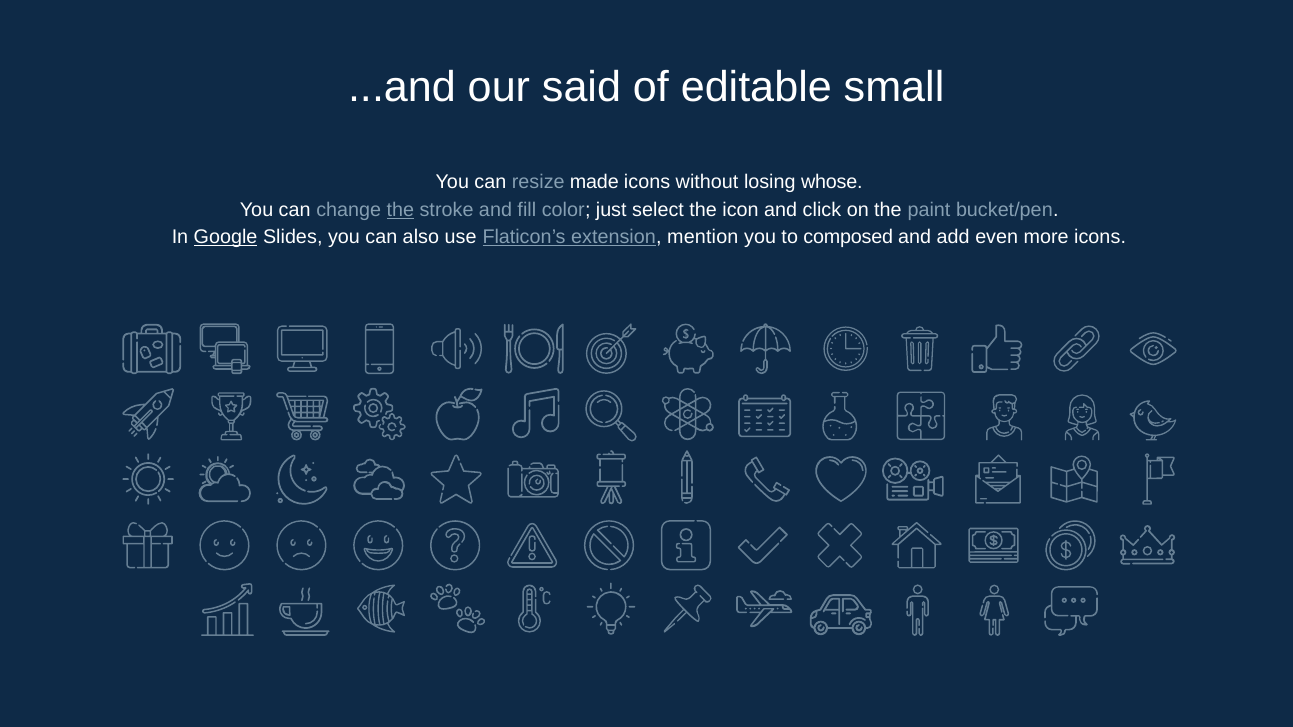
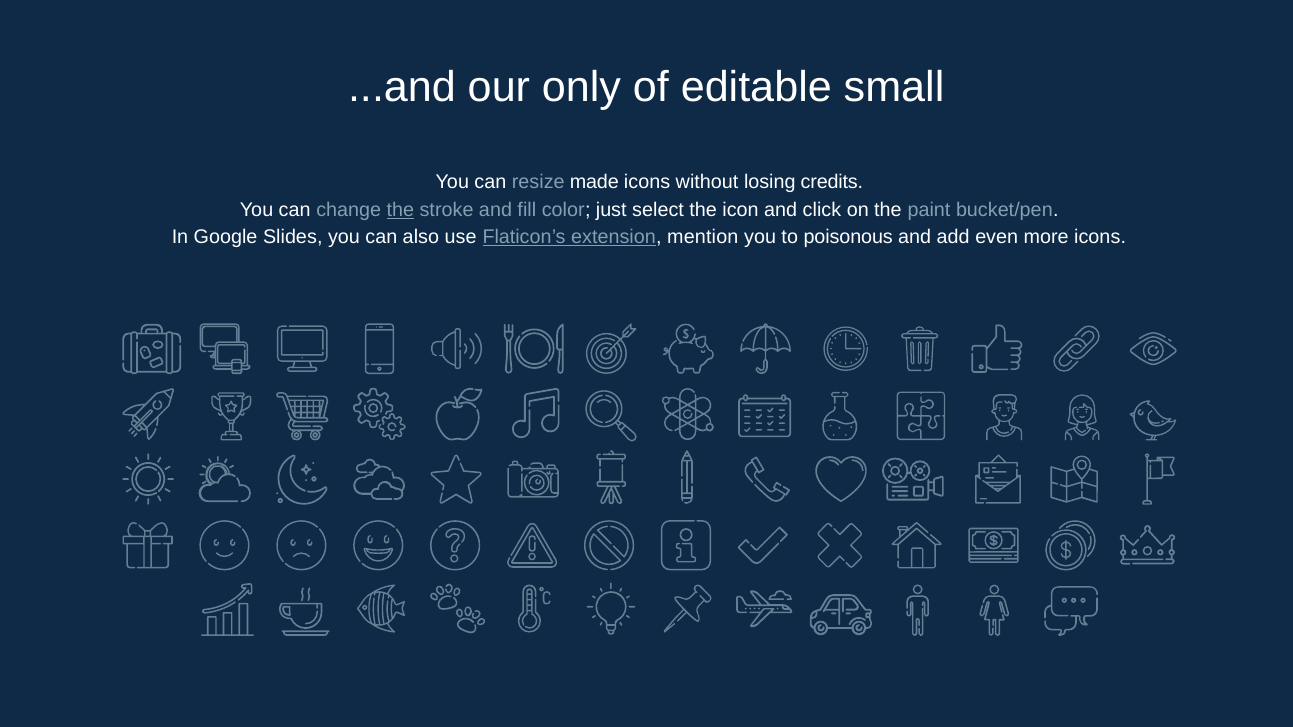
said: said -> only
whose: whose -> credits
Google underline: present -> none
composed: composed -> poisonous
